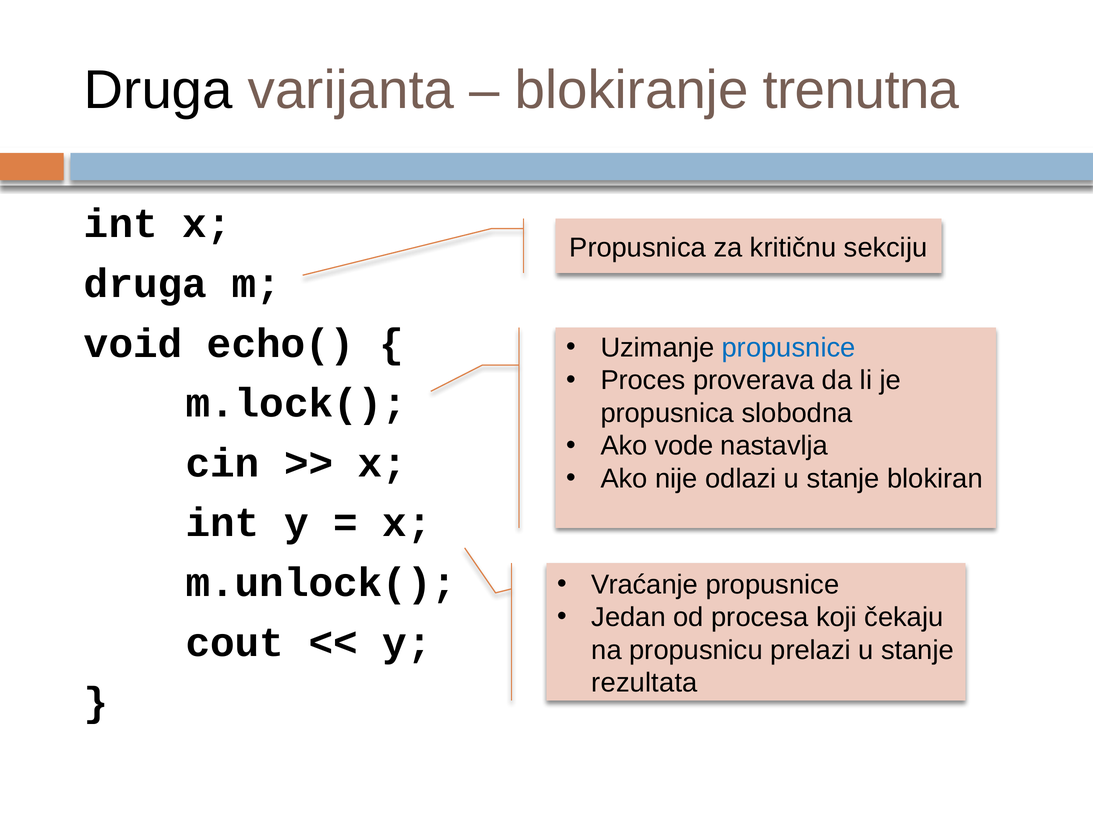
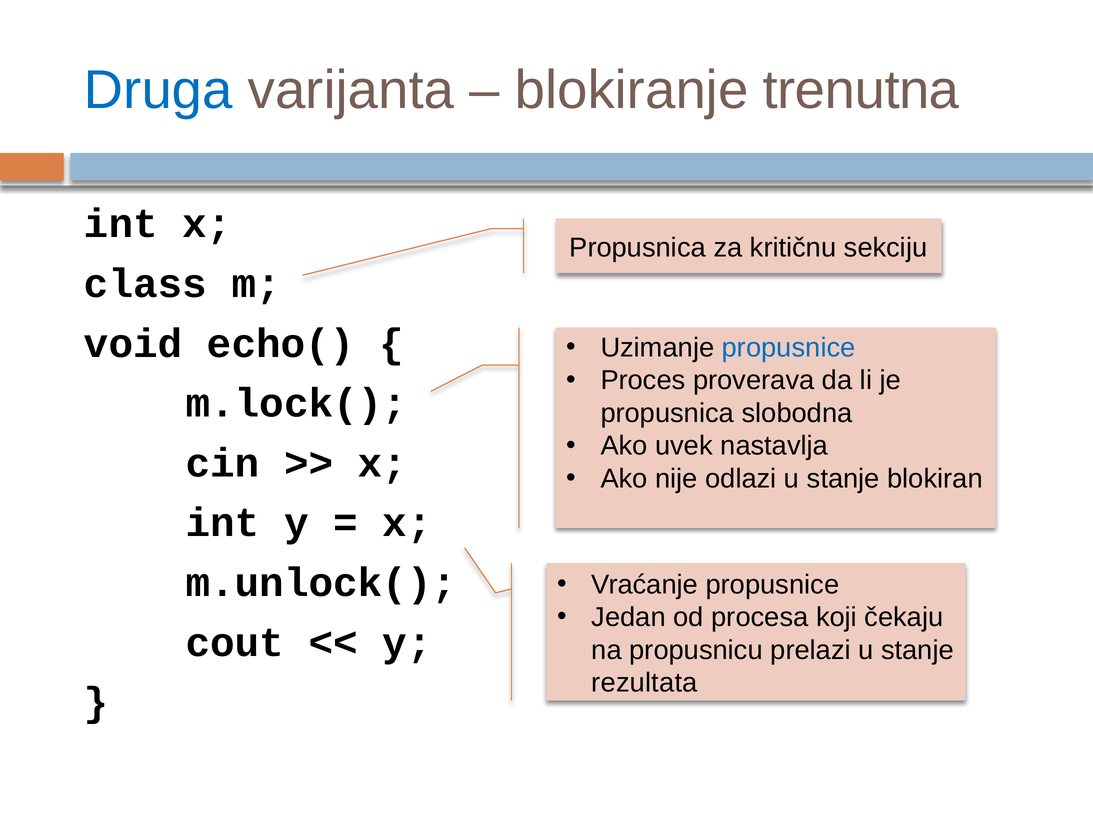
Druga at (158, 90) colour: black -> blue
druga at (145, 284): druga -> class
vode: vode -> uvek
